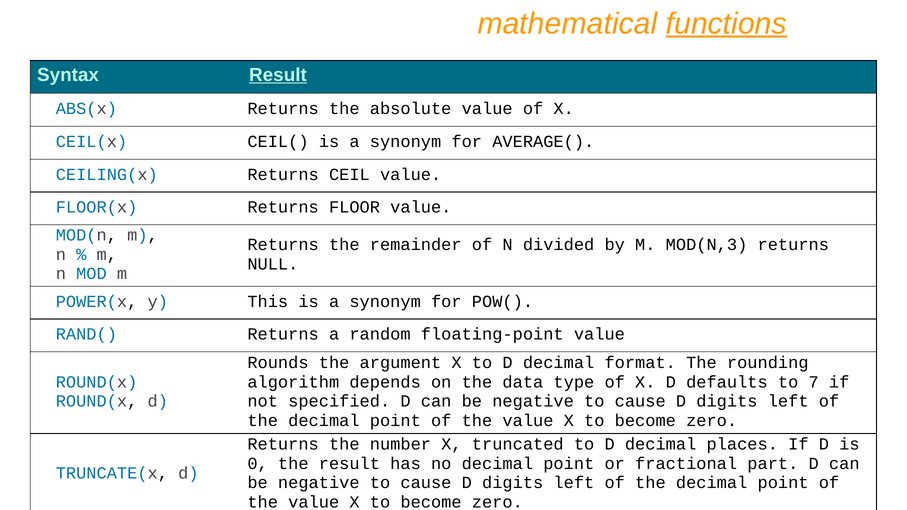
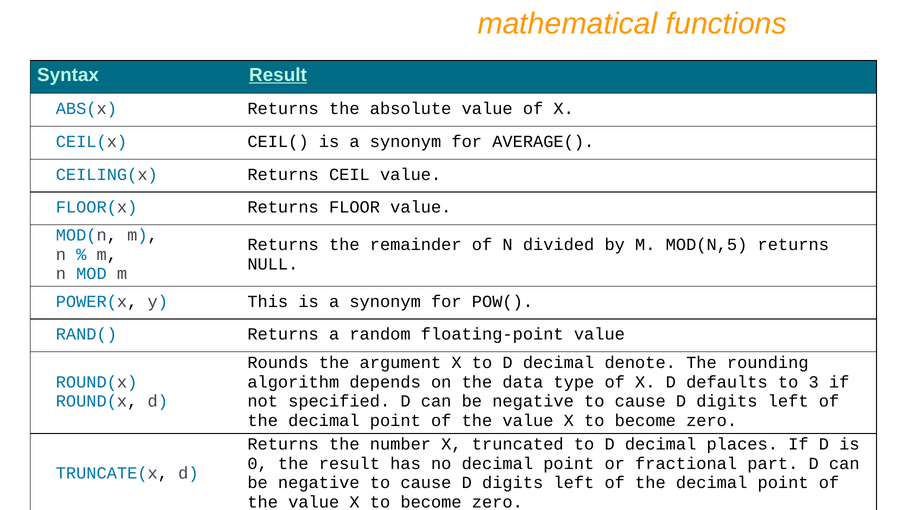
functions underline: present -> none
MOD(N,3: MOD(N,3 -> MOD(N,5
format: format -> denote
7: 7 -> 3
